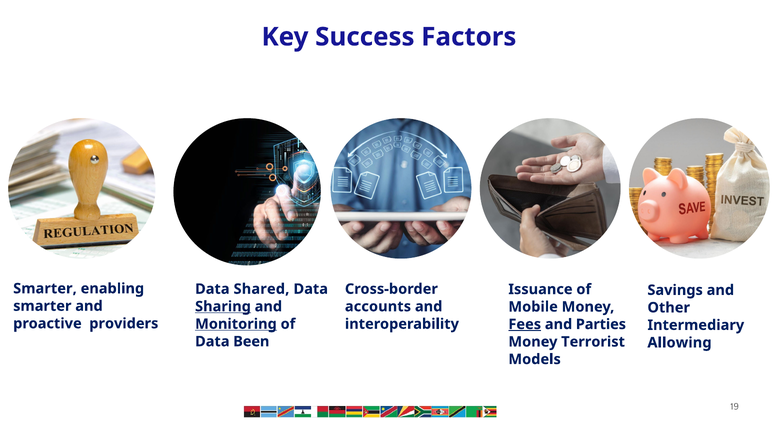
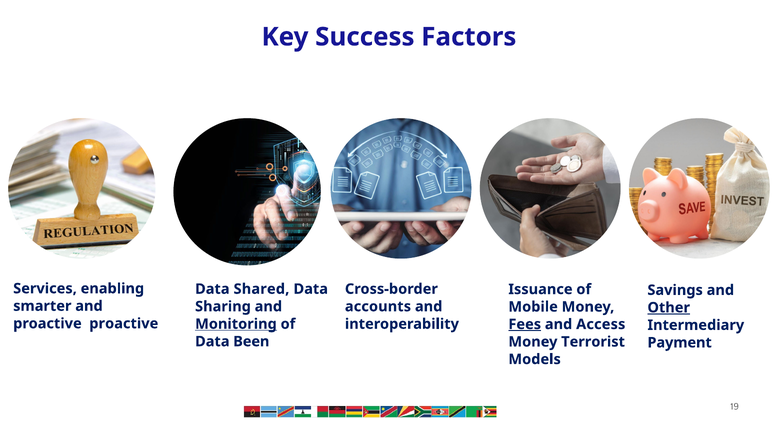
Smarter at (45, 289): Smarter -> Services
Sharing underline: present -> none
Other underline: none -> present
proactive providers: providers -> proactive
Parties: Parties -> Access
Allowing: Allowing -> Payment
